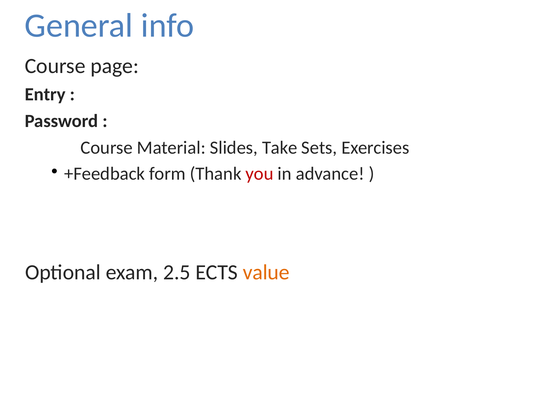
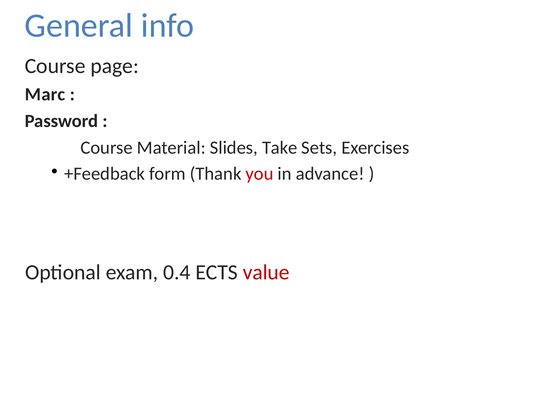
Entry: Entry -> Marc
2.5: 2.5 -> 0.4
value colour: orange -> red
